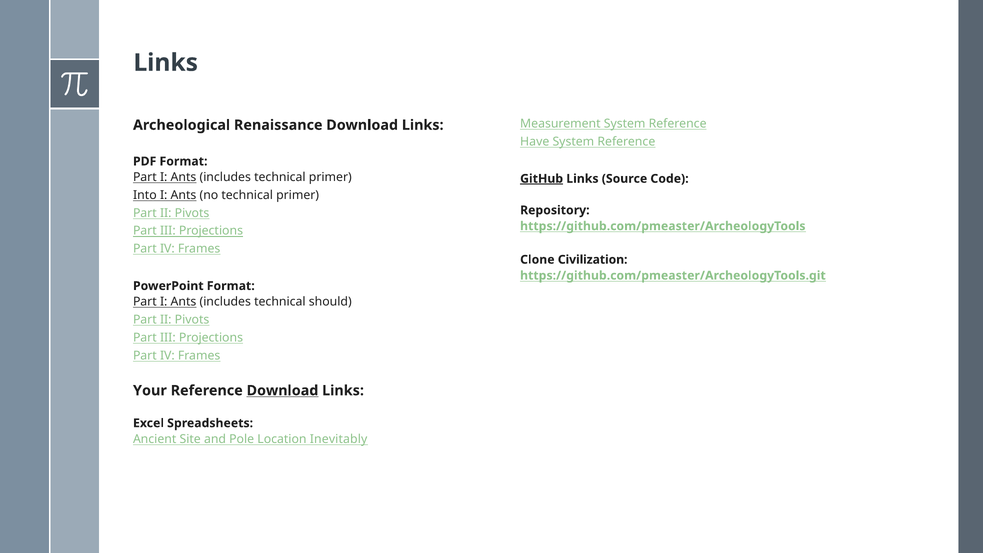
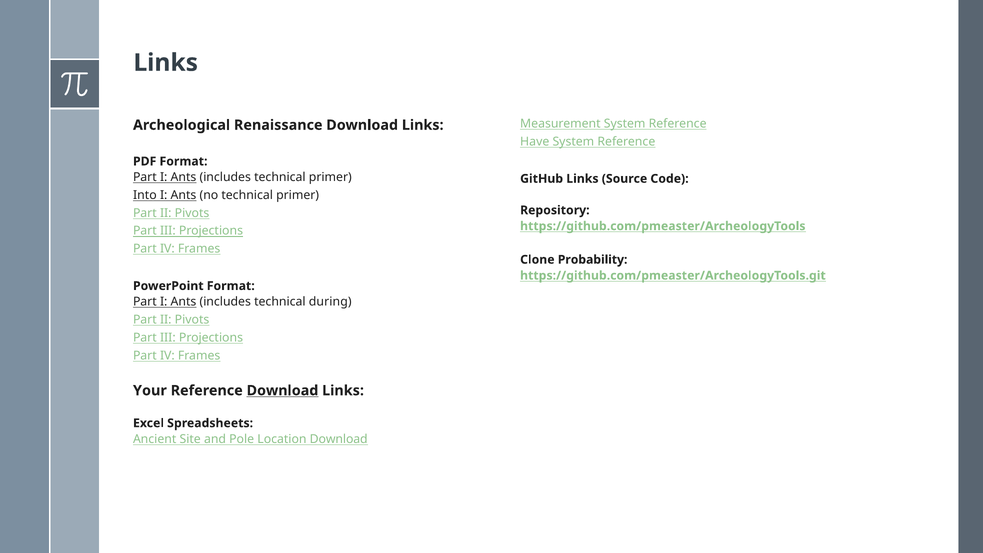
GitHub underline: present -> none
Civilization: Civilization -> Probability
should: should -> during
Location Inevitably: Inevitably -> Download
